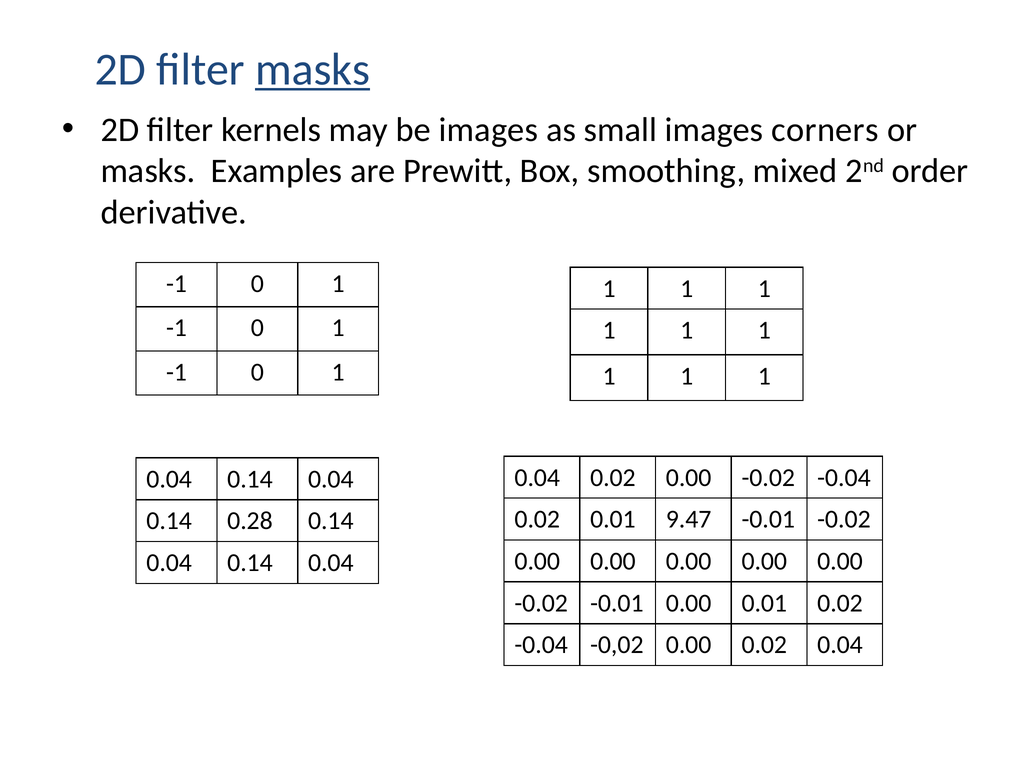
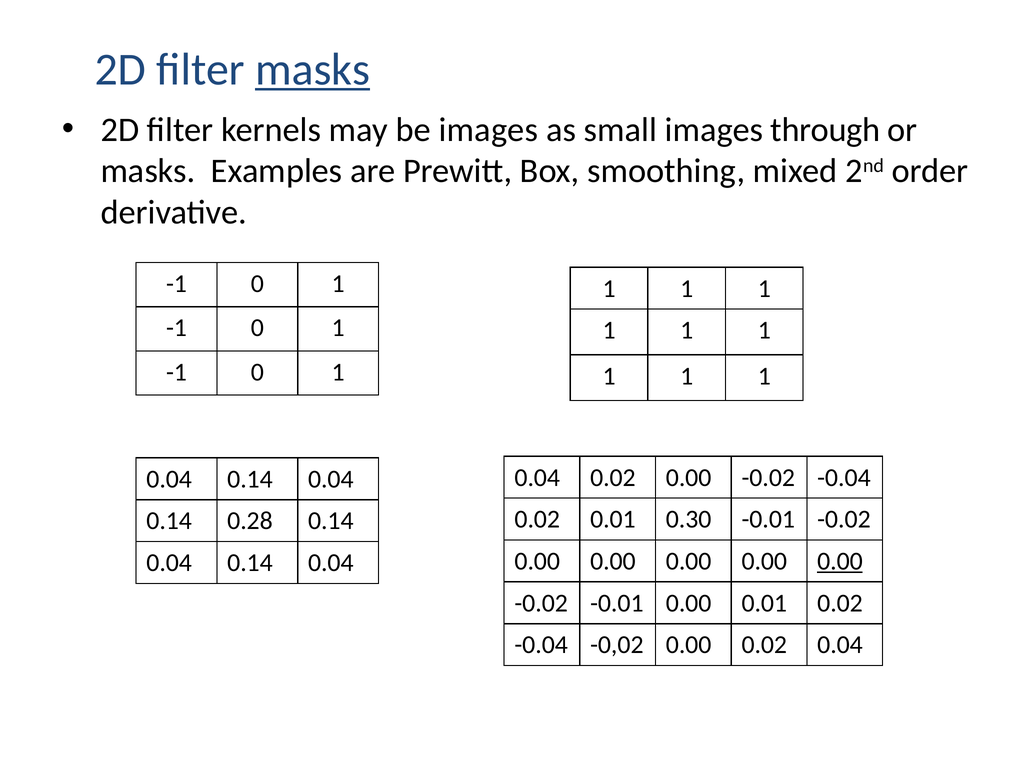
corners: corners -> through
9.47: 9.47 -> 0.30
0.00 at (840, 561) underline: none -> present
